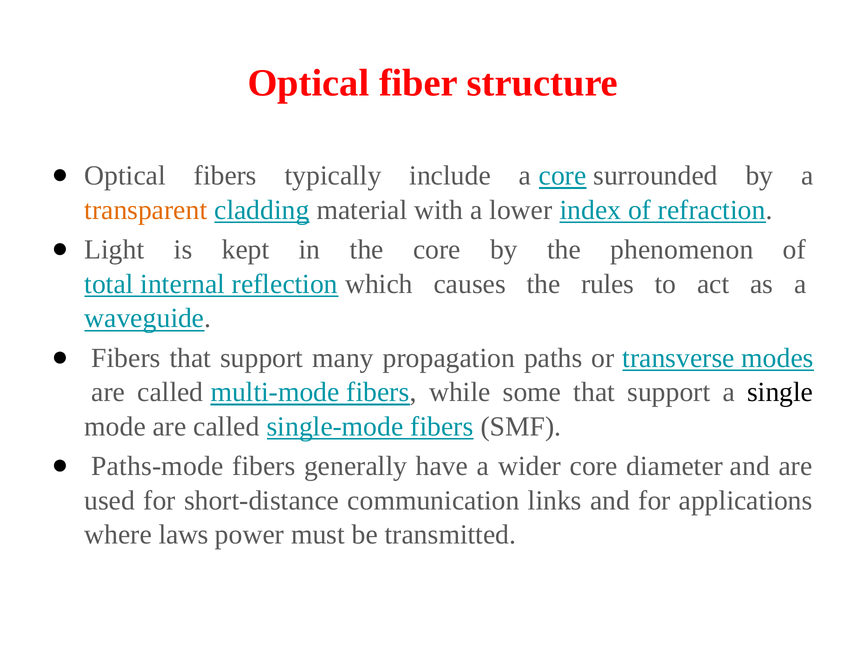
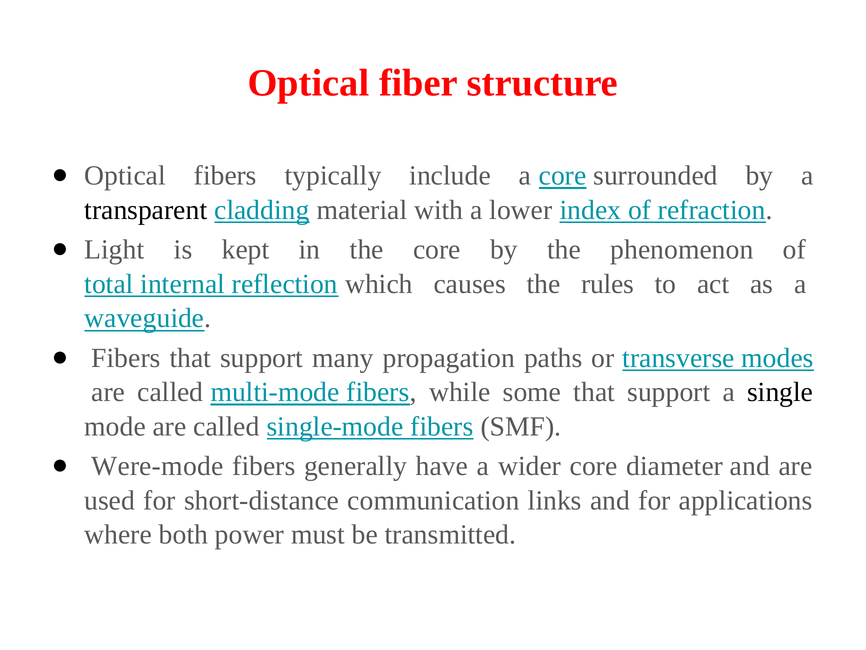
transparent colour: orange -> black
Paths-mode: Paths-mode -> Were-mode
laws: laws -> both
